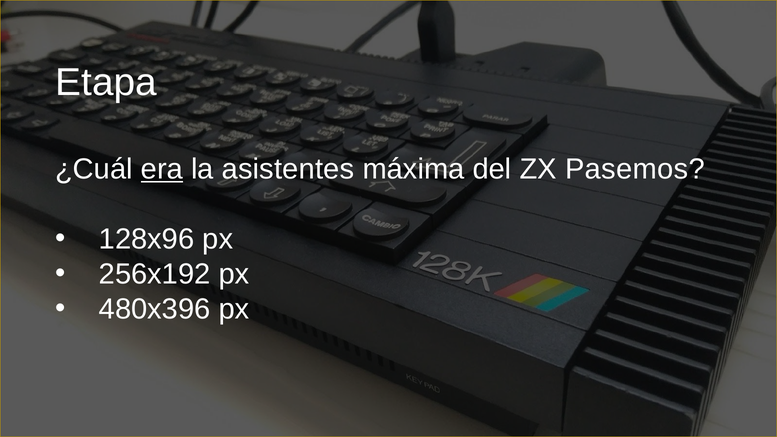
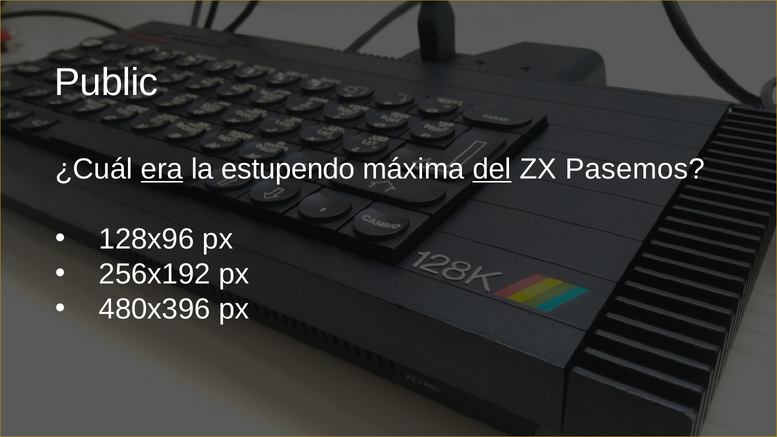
Etapa: Etapa -> Public
asistentes: asistentes -> estupendo
del underline: none -> present
